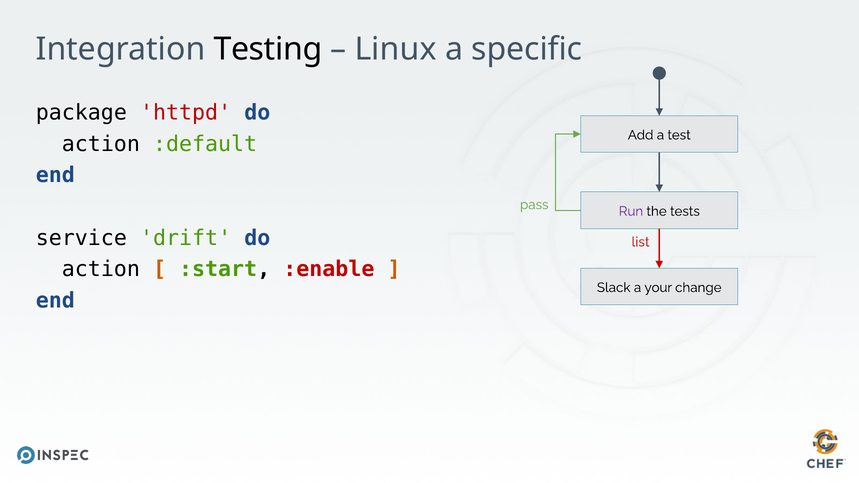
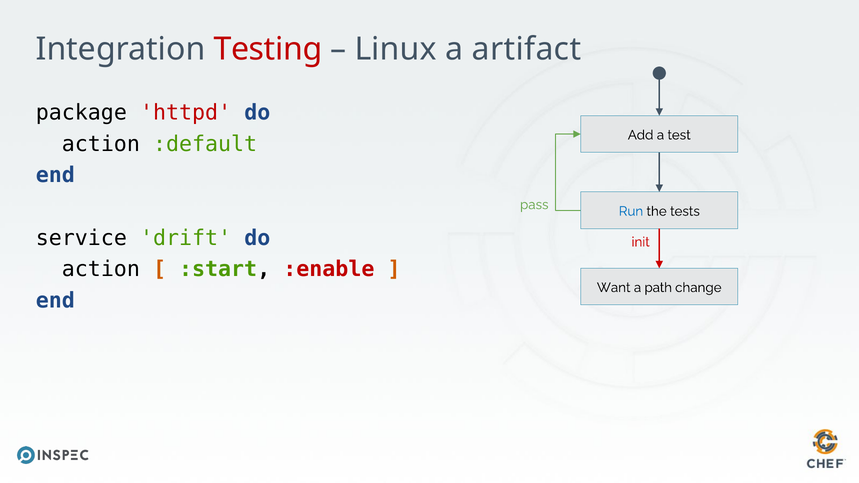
Testing colour: black -> red
specific: specific -> artifact
Run colour: purple -> blue
list: list -> init
Slack: Slack -> Want
your: your -> path
